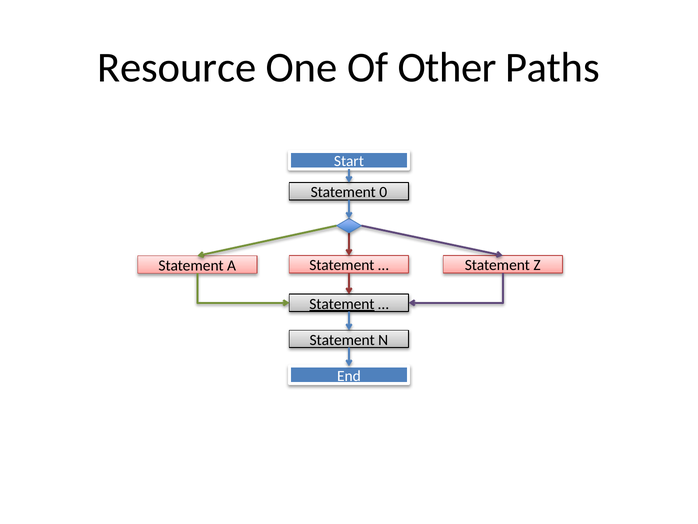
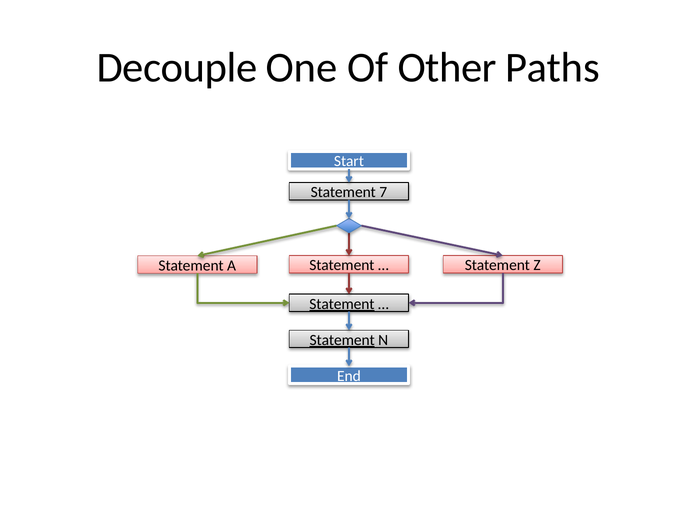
Resource: Resource -> Decouple
0: 0 -> 7
Statement at (342, 340) underline: none -> present
